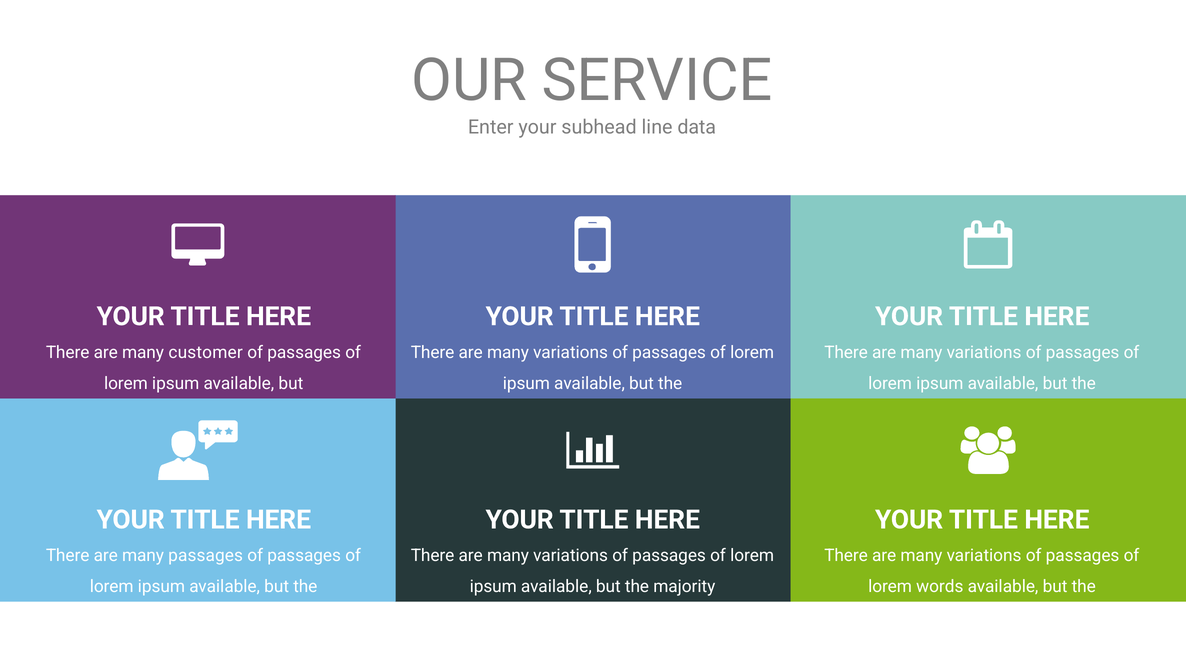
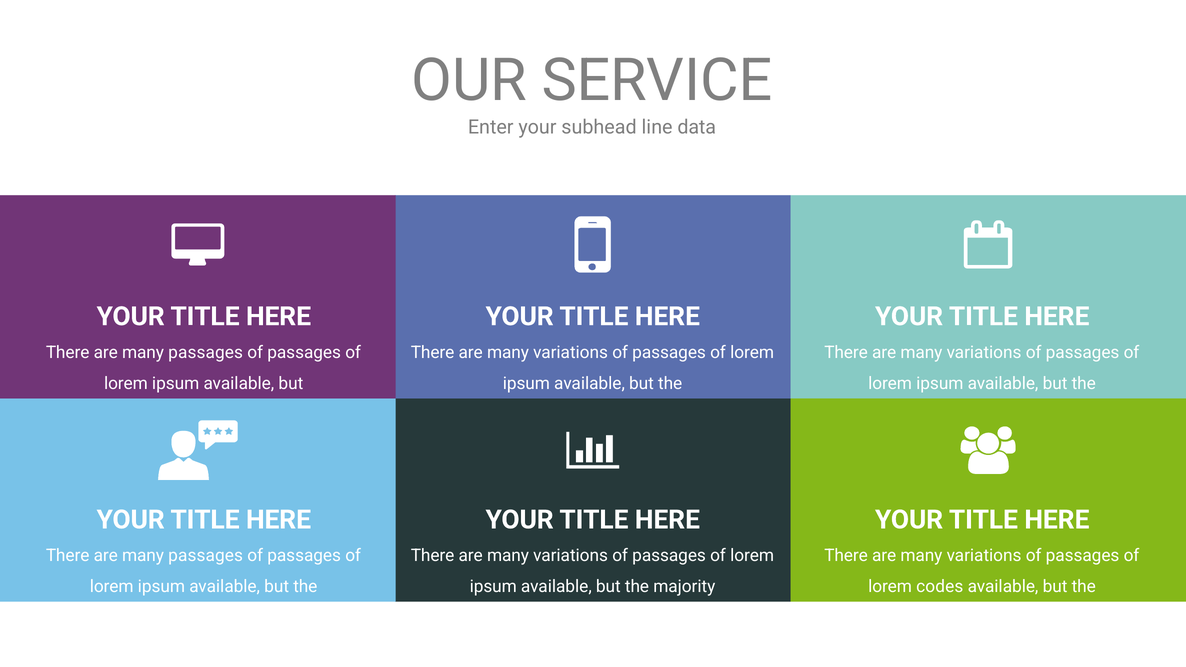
customer at (206, 352): customer -> passages
words: words -> codes
